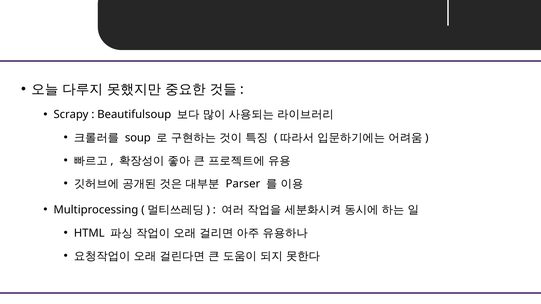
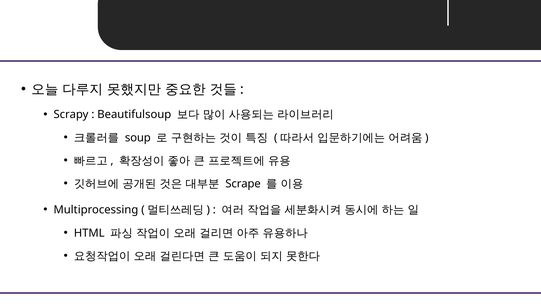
Parser: Parser -> Scrape
